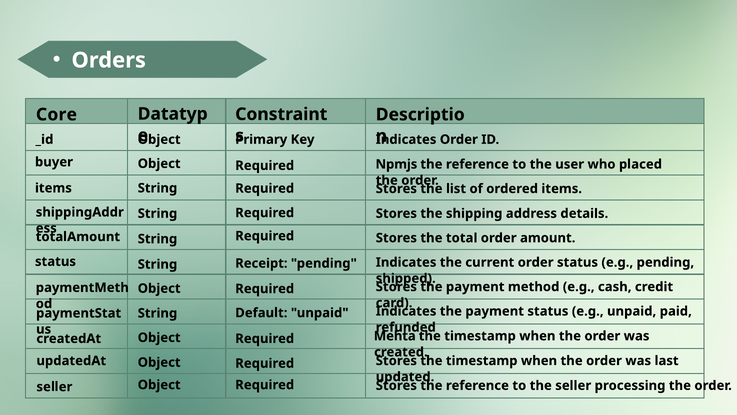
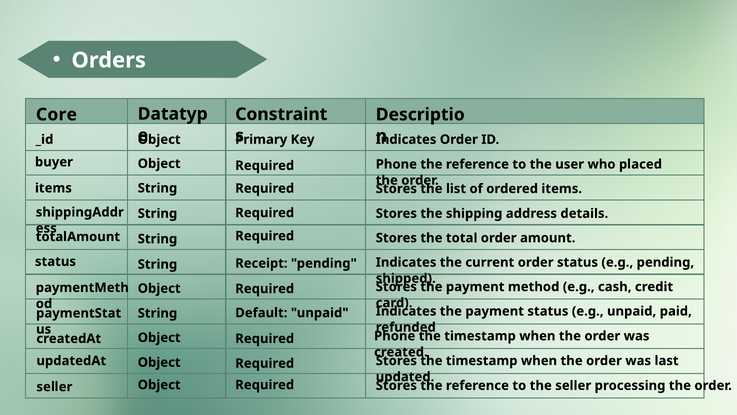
Required Npmjs: Npmjs -> Phone
Mehta at (395, 336): Mehta -> Phone
